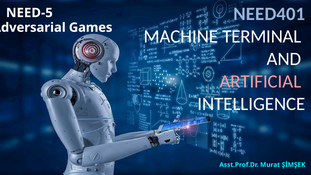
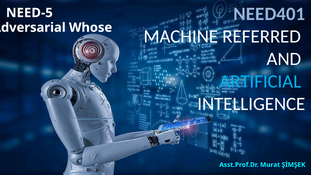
Games: Games -> Whose
TERMINAL: TERMINAL -> REFERRED
ARTIFICIAL colour: pink -> light blue
